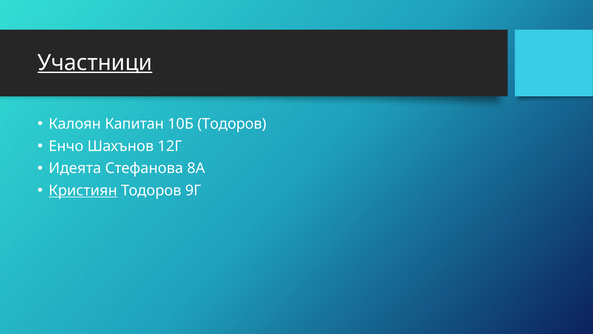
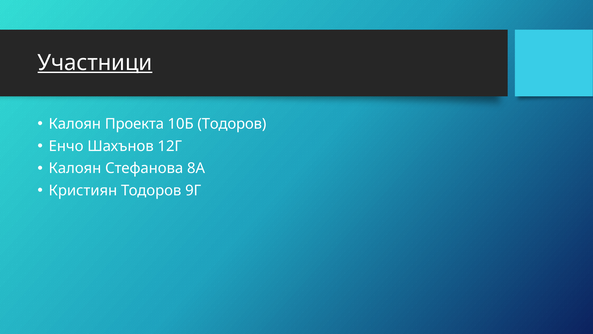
Капитан: Капитан -> Проекта
Идеята at (75, 168): Идеята -> Калоян
Кристиян underline: present -> none
